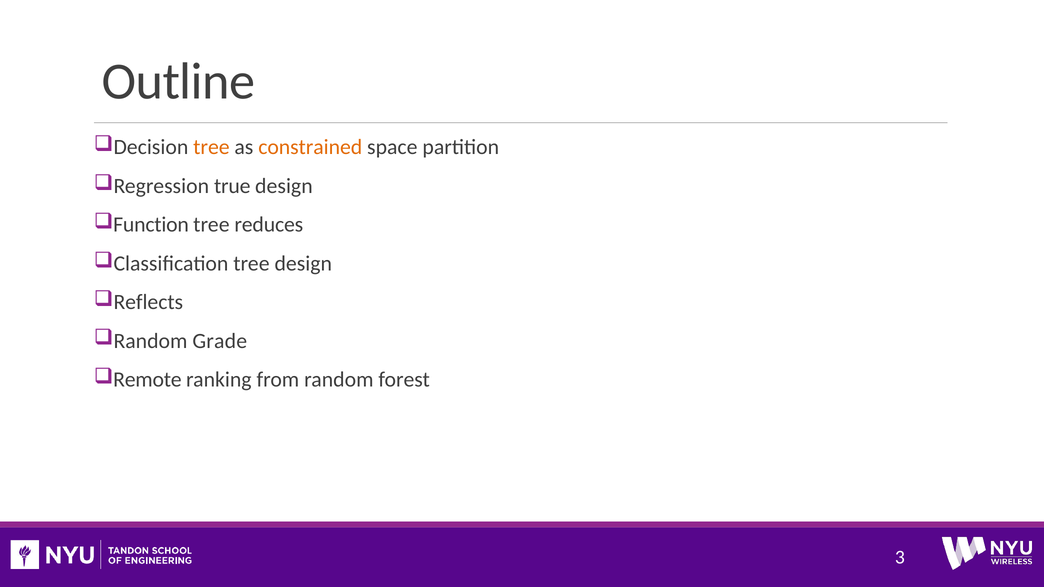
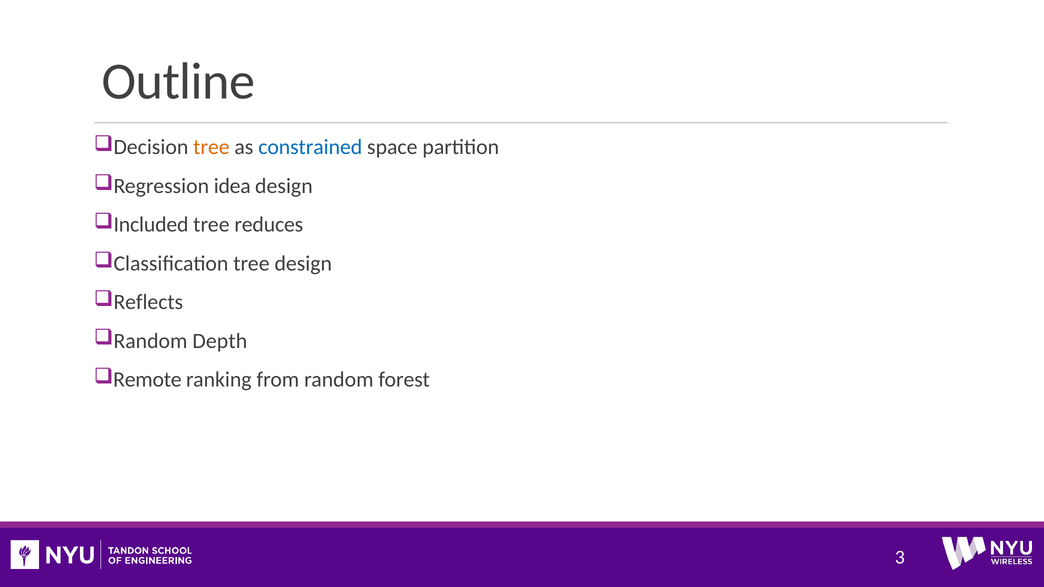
constrained colour: orange -> blue
true: true -> idea
Function: Function -> Included
Grade: Grade -> Depth
